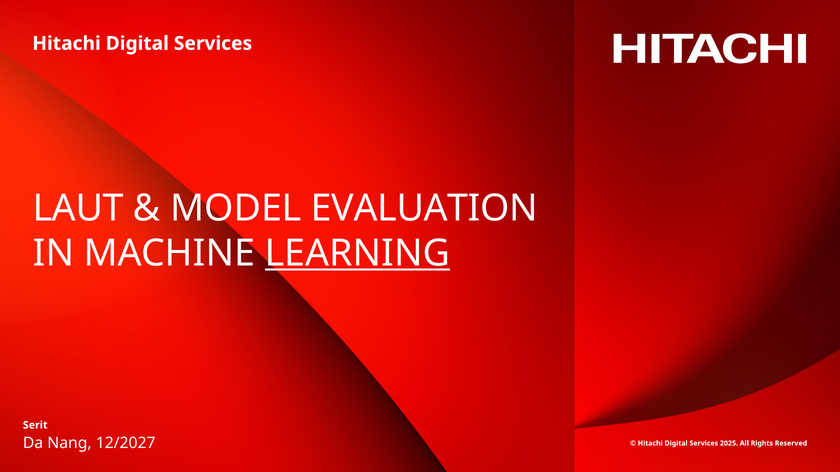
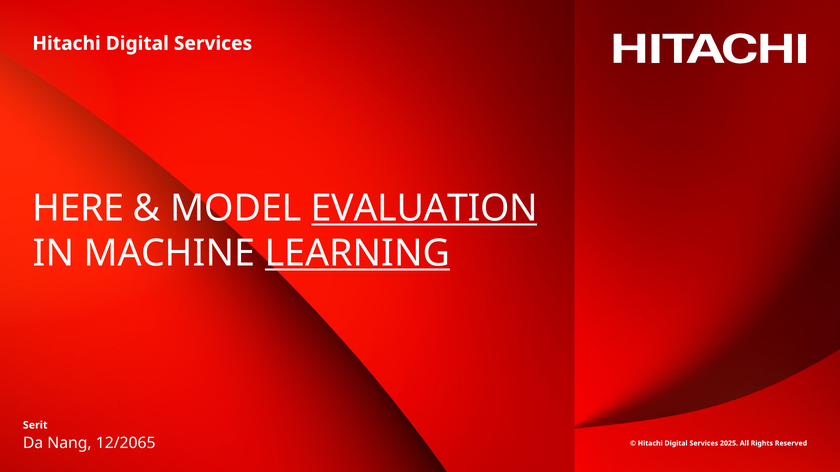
LAUT: LAUT -> HERE
EVALUATION underline: none -> present
12/2027: 12/2027 -> 12/2065
